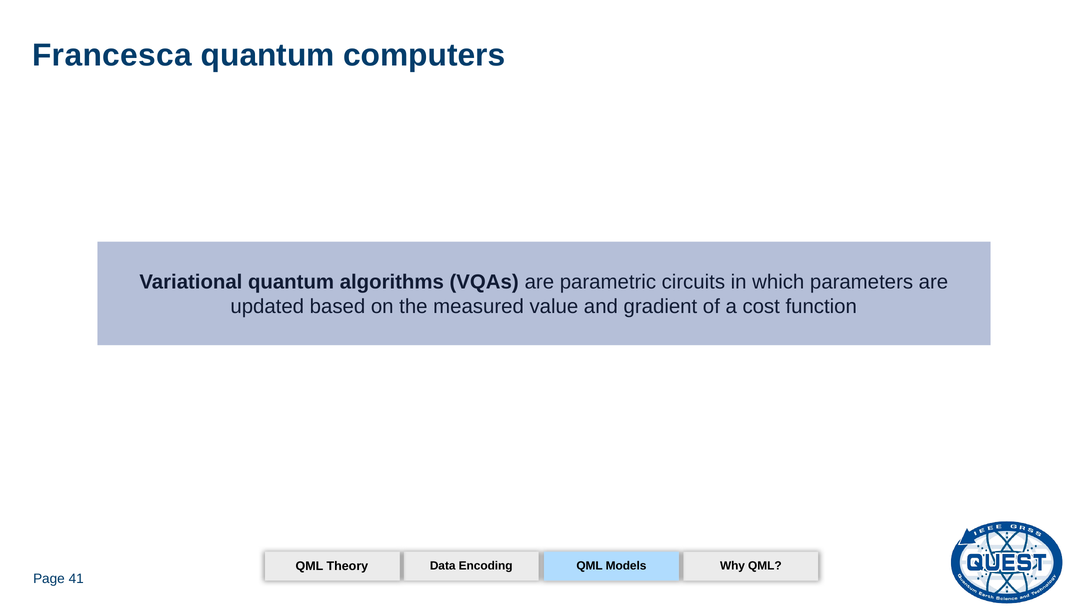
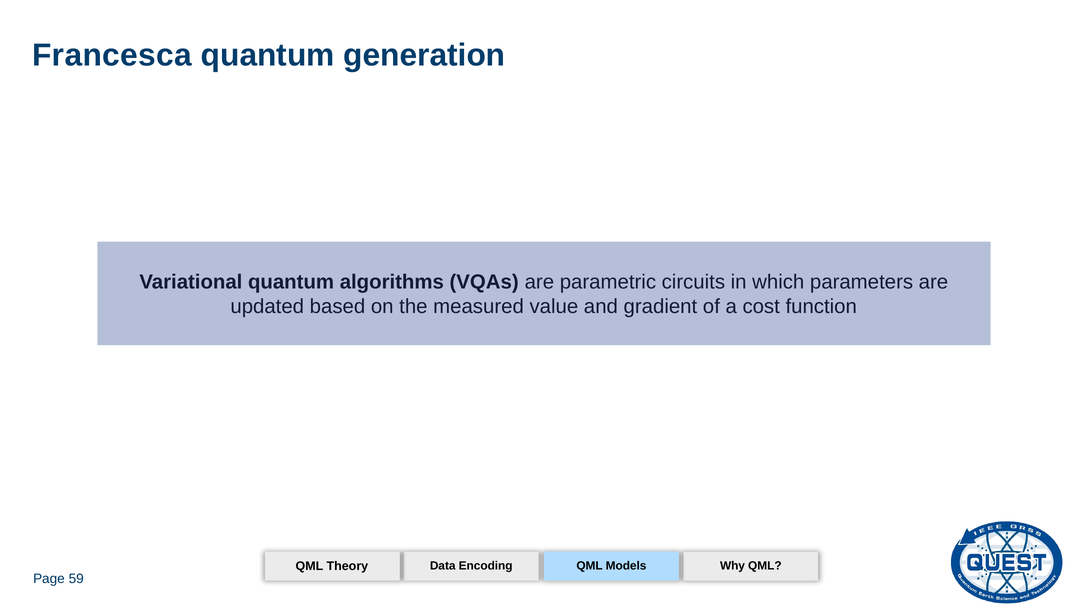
computers: computers -> generation
41: 41 -> 59
